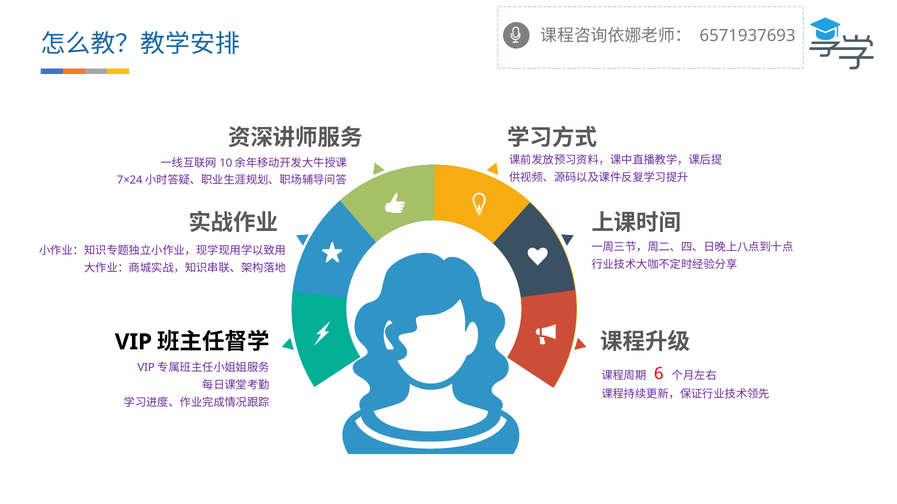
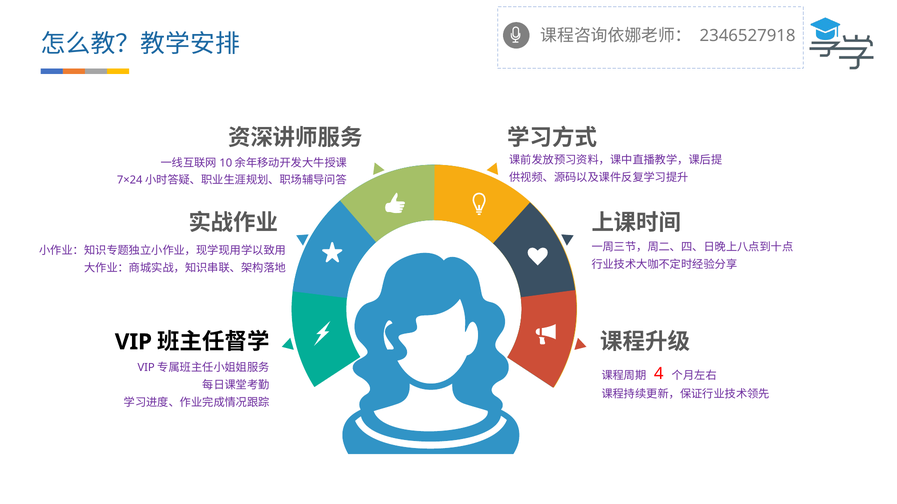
6571937693: 6571937693 -> 2346527918
6: 6 -> 4
